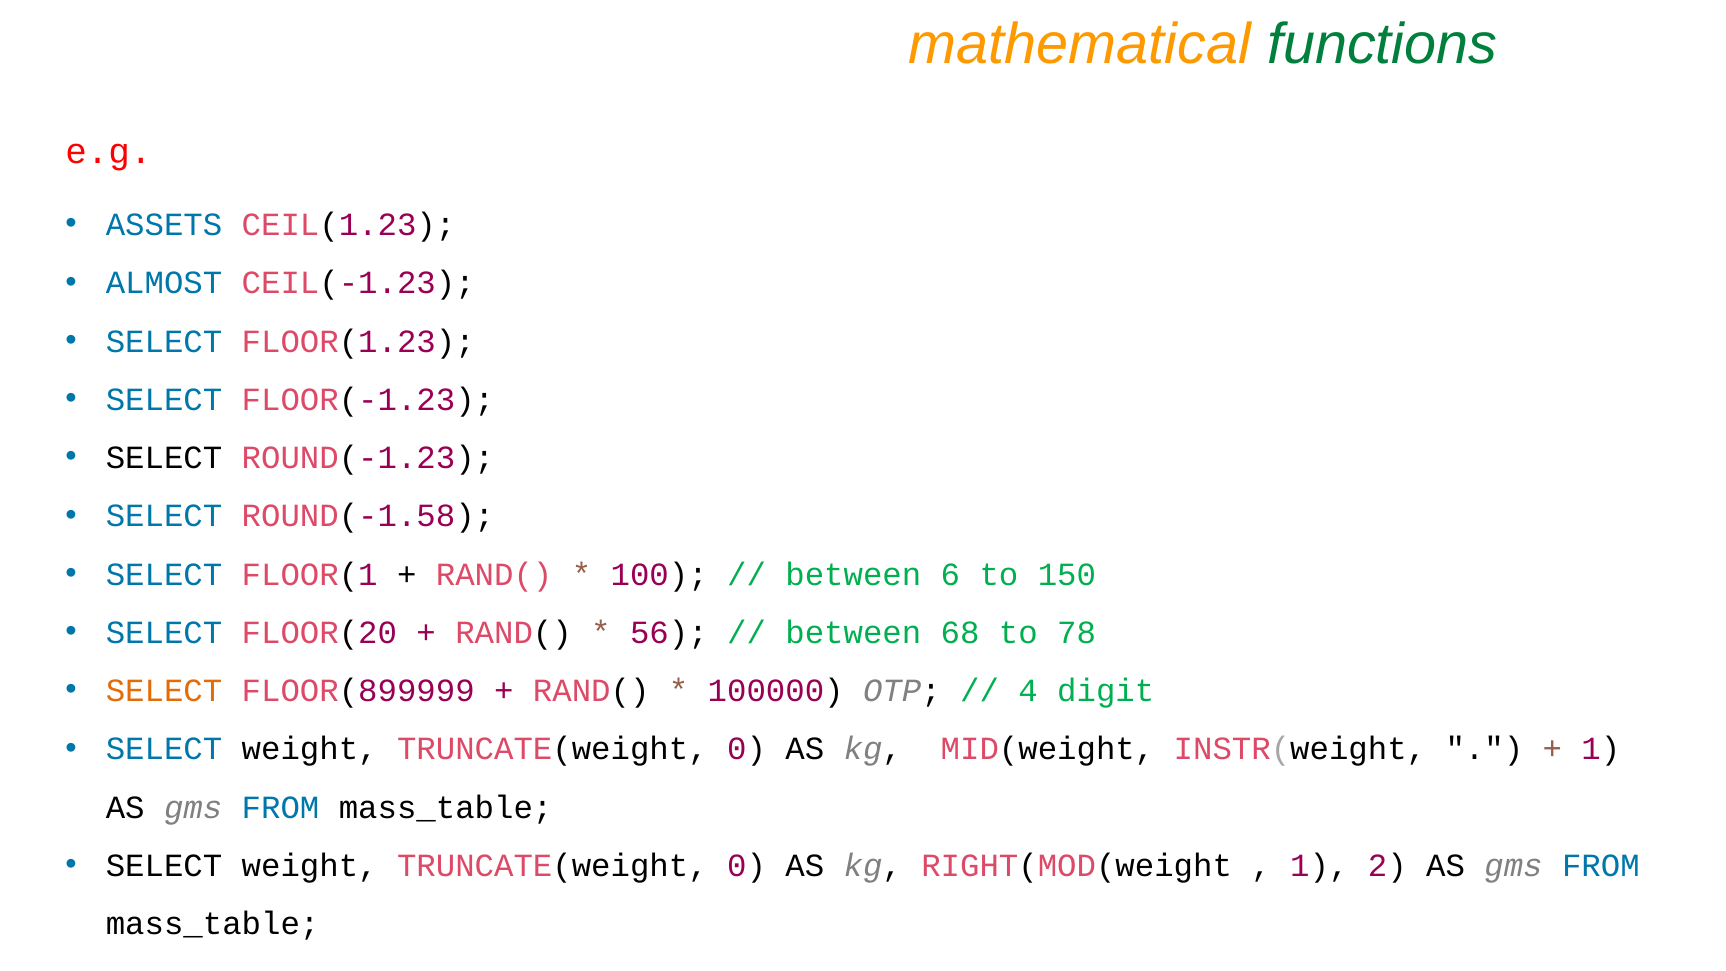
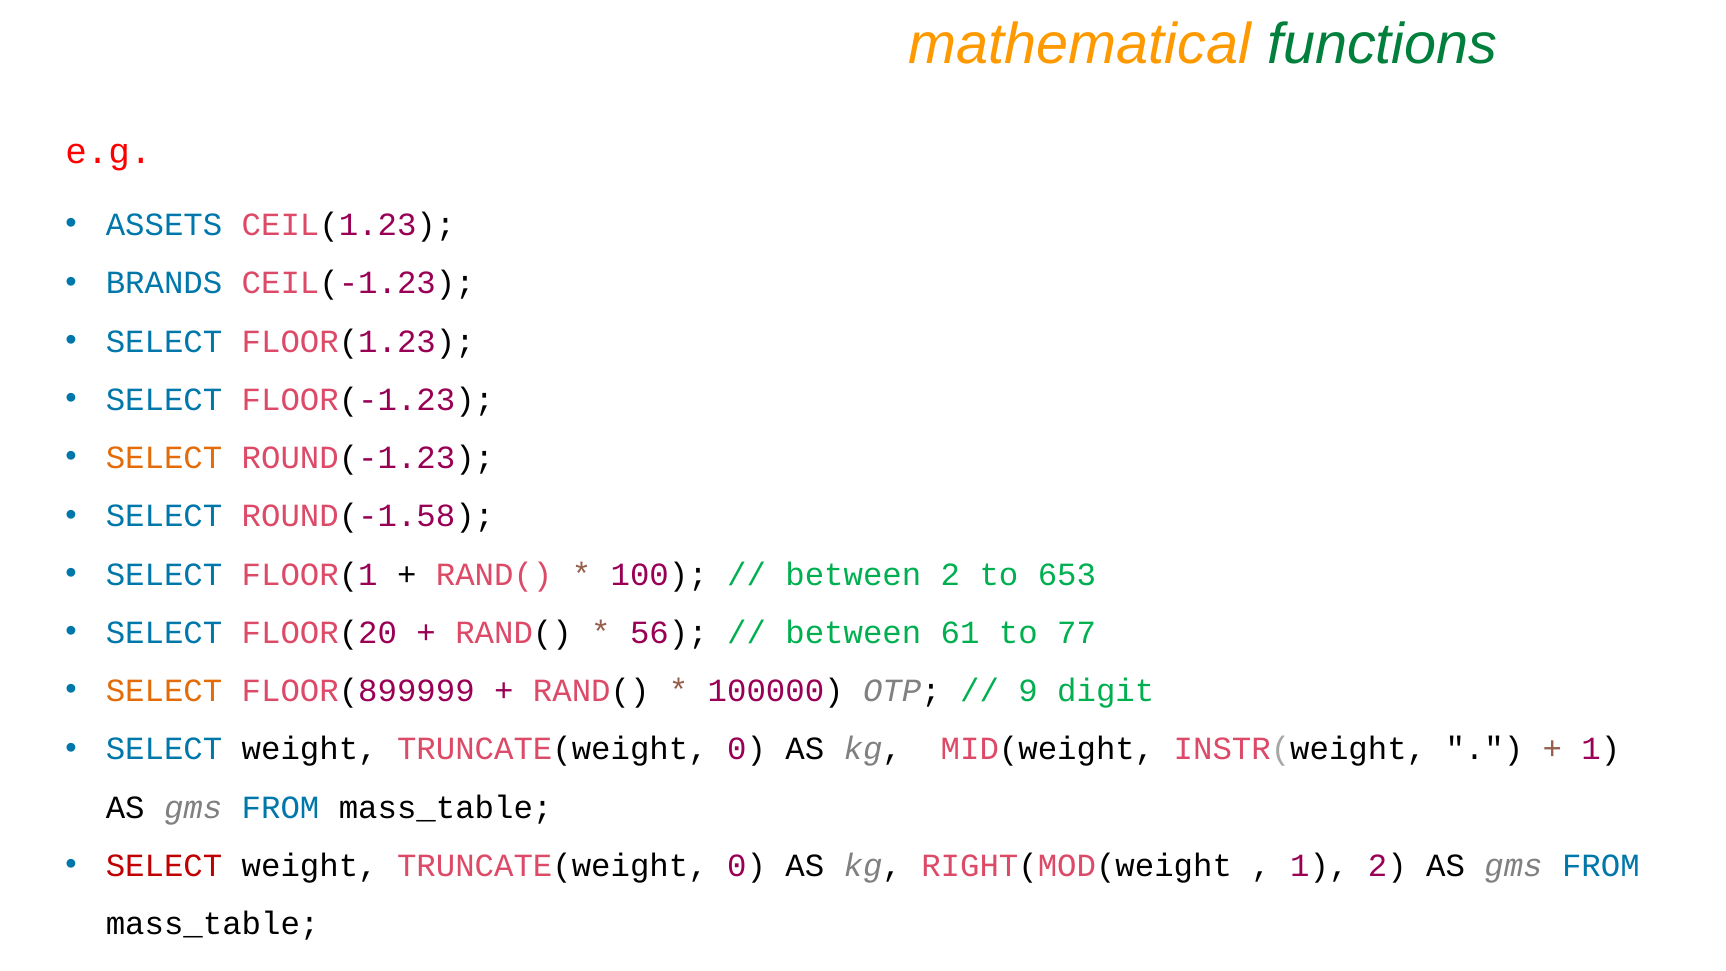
ALMOST: ALMOST -> BRANDS
SELECT at (164, 458) colour: black -> orange
between 6: 6 -> 2
150: 150 -> 653
68: 68 -> 61
78: 78 -> 77
4: 4 -> 9
SELECT at (164, 866) colour: black -> red
